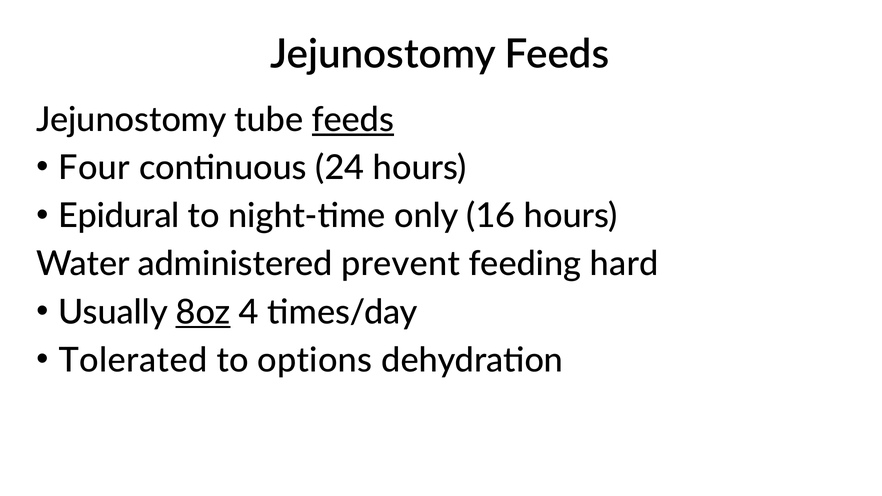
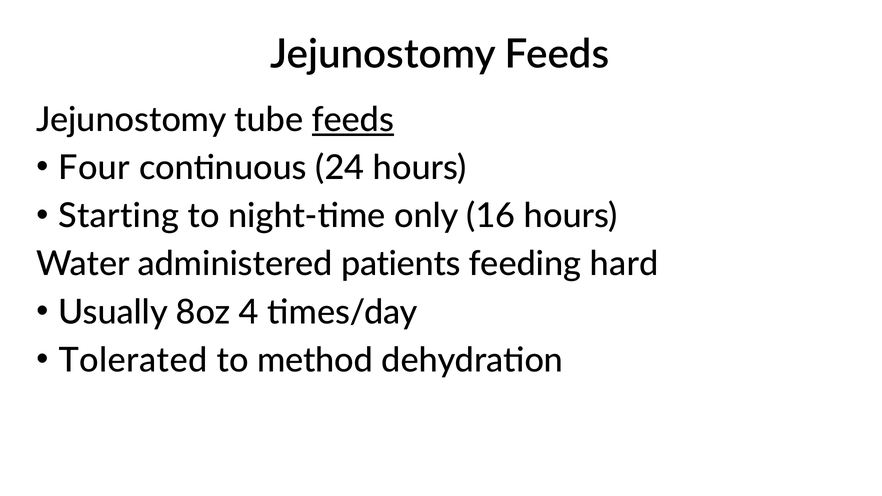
Epidural: Epidural -> Starting
prevent: prevent -> patients
8oz underline: present -> none
options: options -> method
